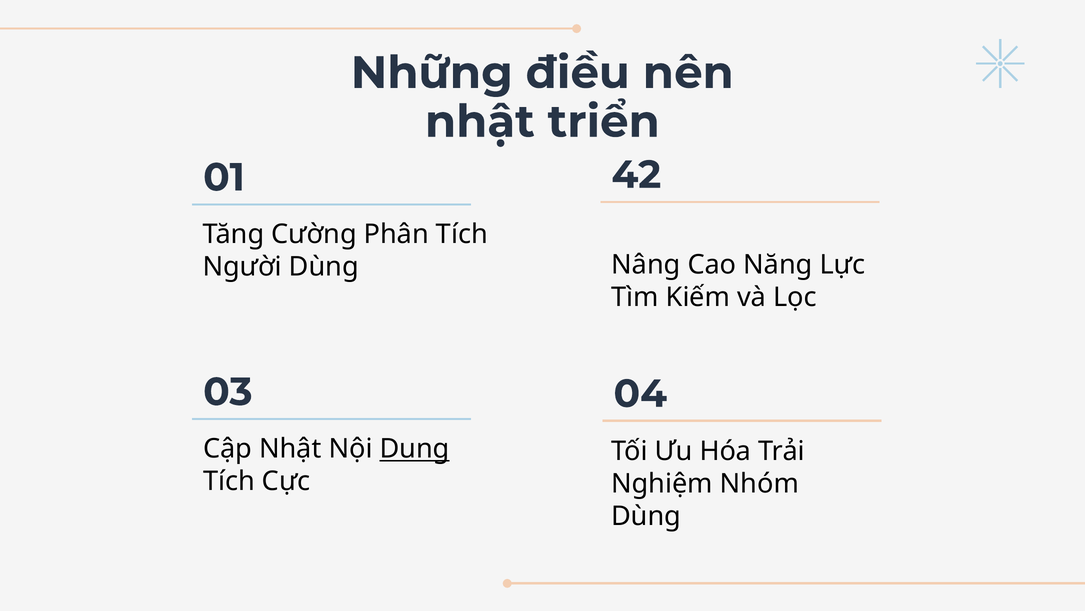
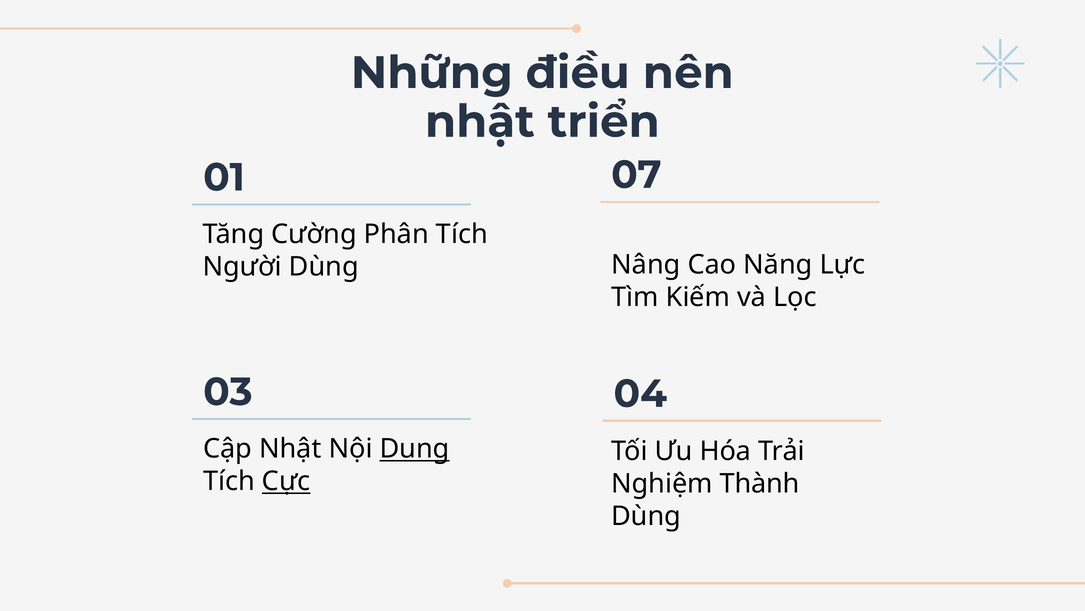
42: 42 -> 07
Cực underline: none -> present
Nhóm: Nhóm -> Thành
